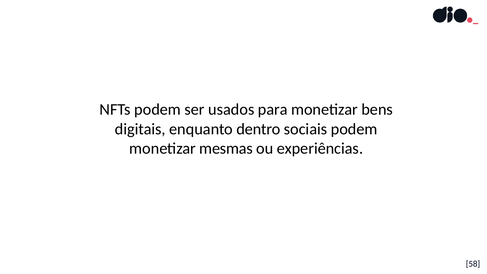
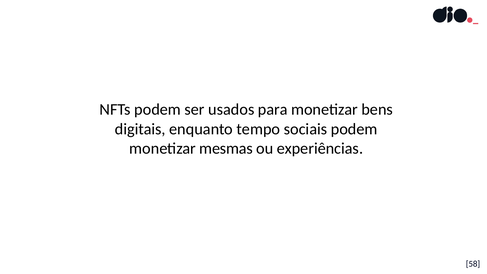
dentro: dentro -> tempo
